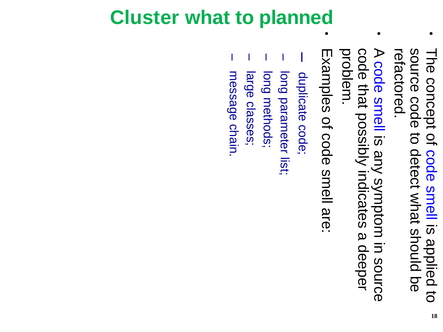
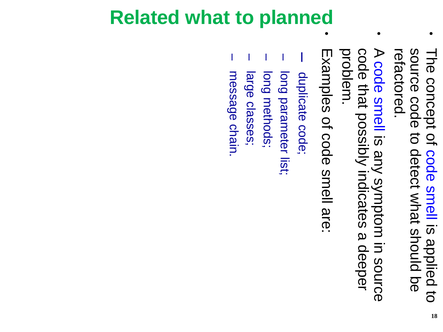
Cluster: Cluster -> Related
